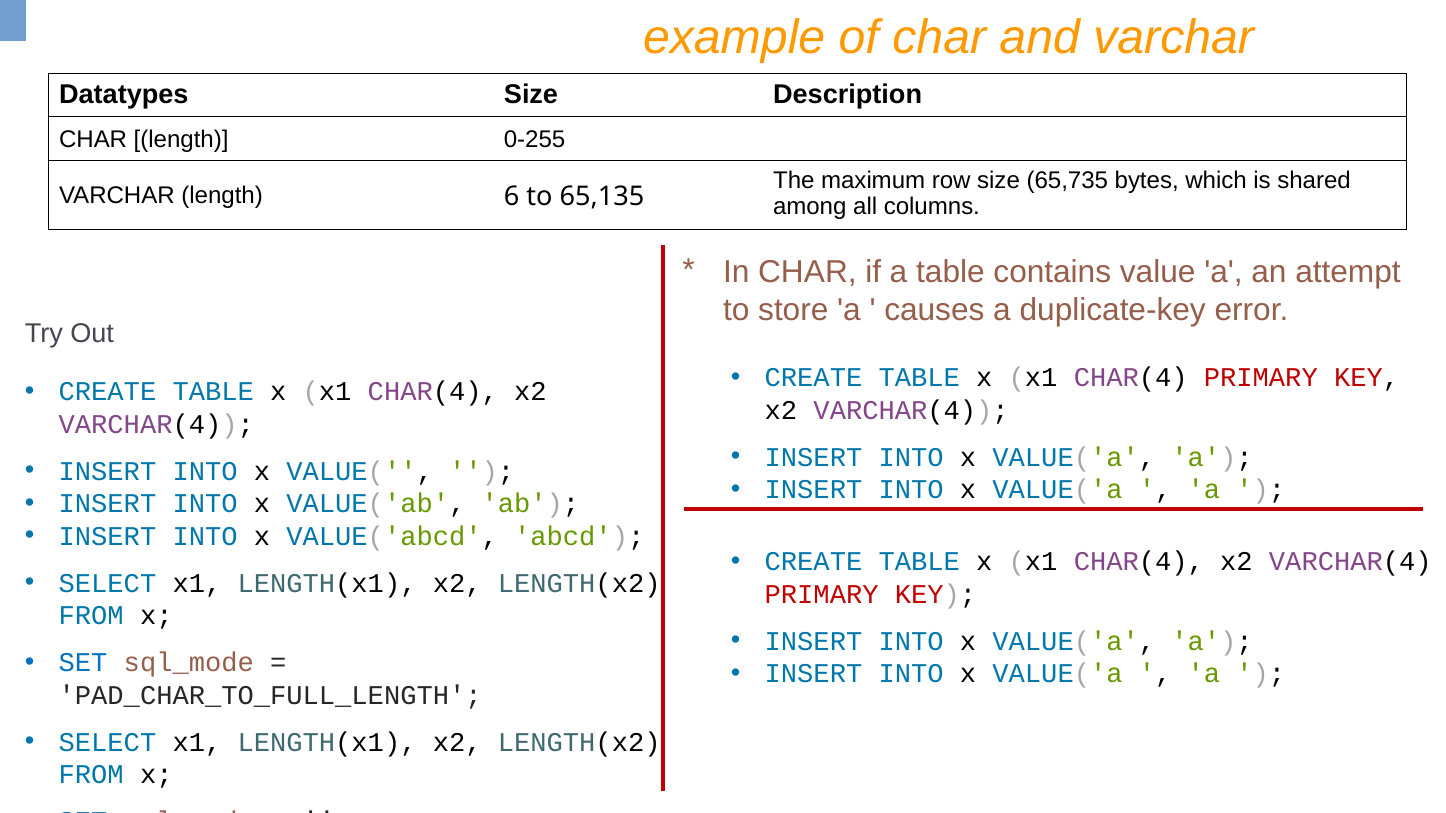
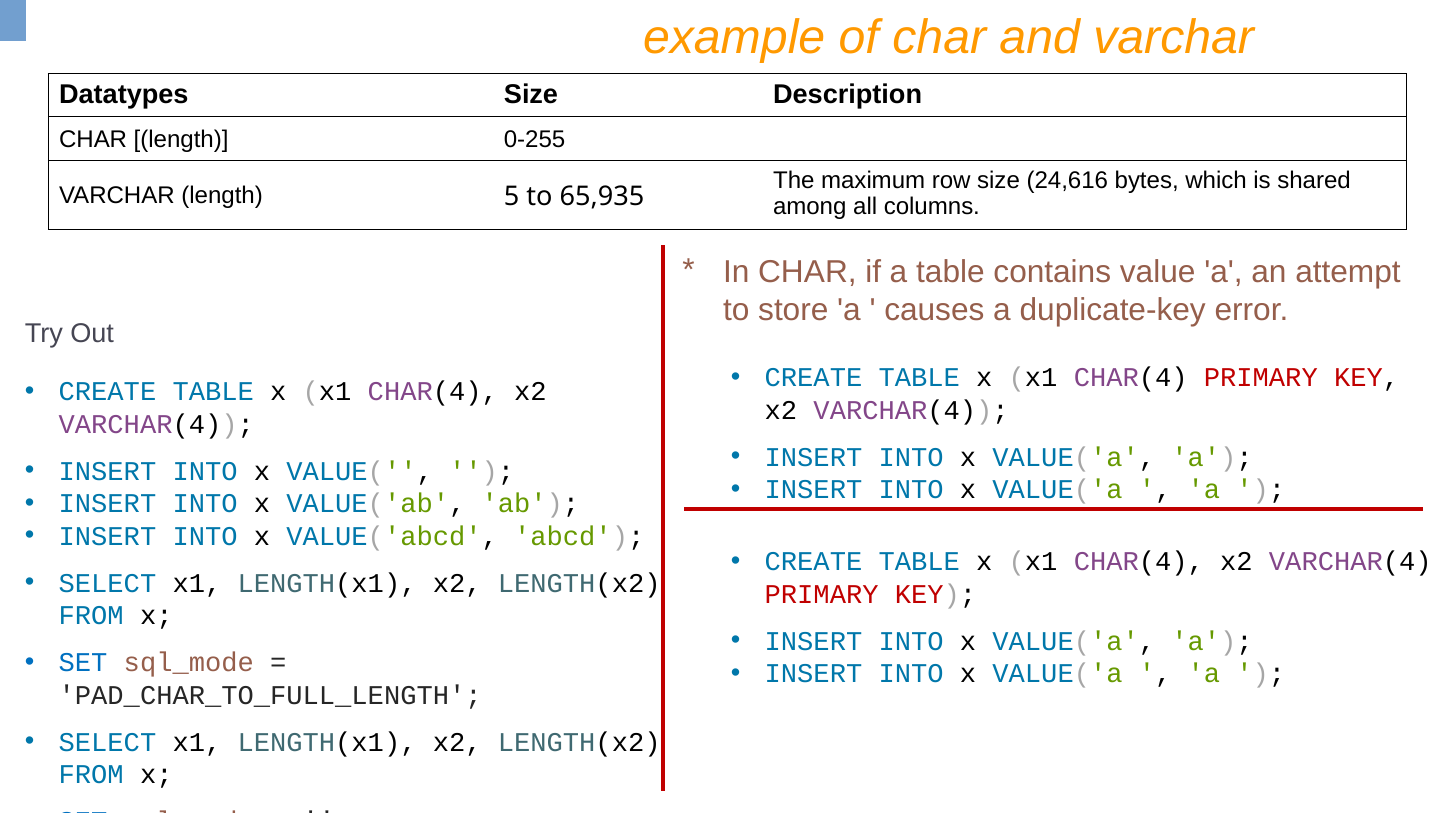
65,735: 65,735 -> 24,616
6: 6 -> 5
65,135: 65,135 -> 65,935
